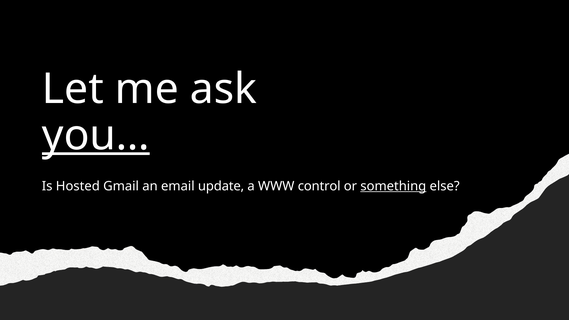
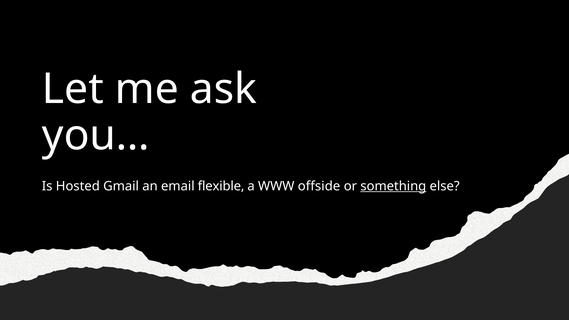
you… underline: present -> none
update: update -> flexible
control: control -> offside
